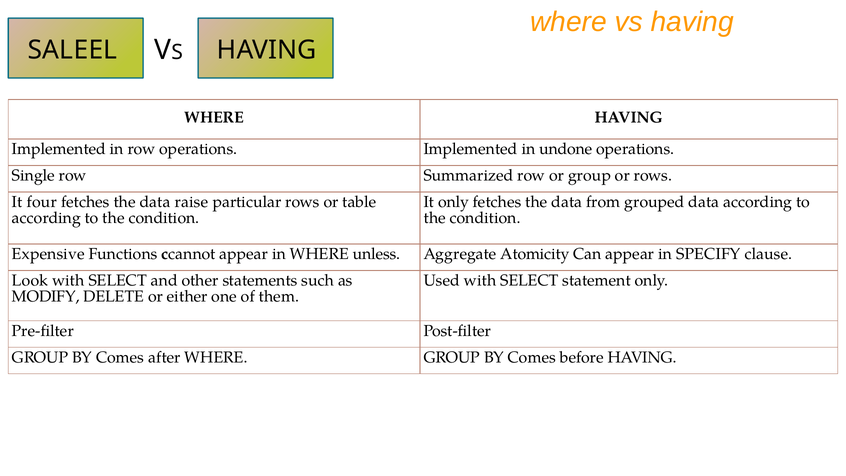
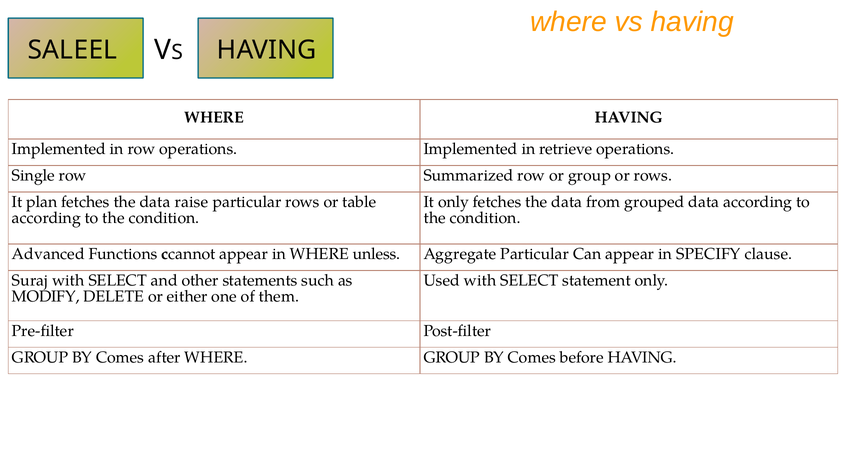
undone: undone -> retrieve
four: four -> plan
Expensive: Expensive -> Advanced
Aggregate Atomicity: Atomicity -> Particular
Look: Look -> Suraj
